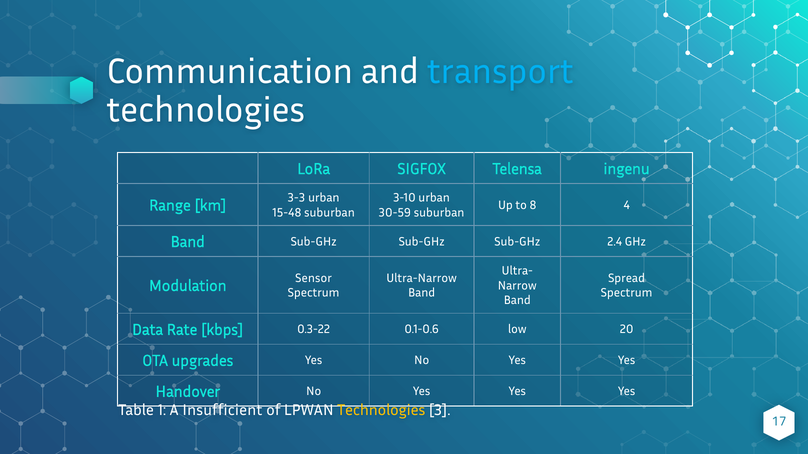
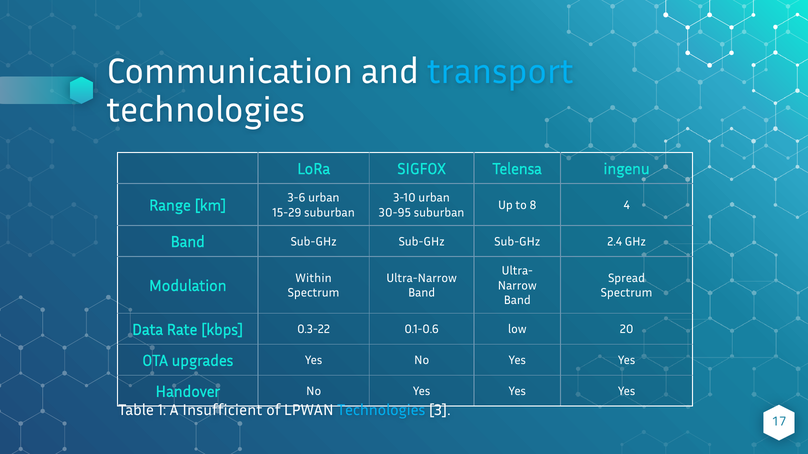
3-3: 3-3 -> 3-6
15-48: 15-48 -> 15-29
30-59: 30-59 -> 30-95
Sensor: Sensor -> Within
Technologies at (381, 411) colour: yellow -> light blue
